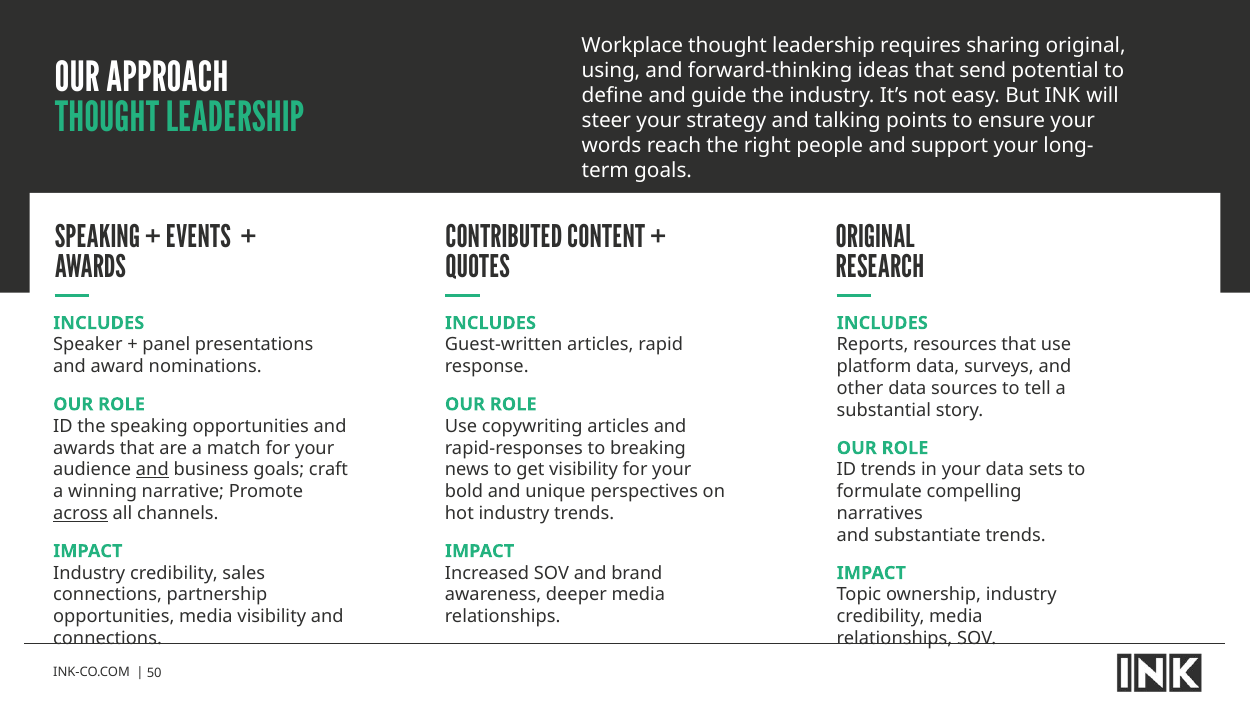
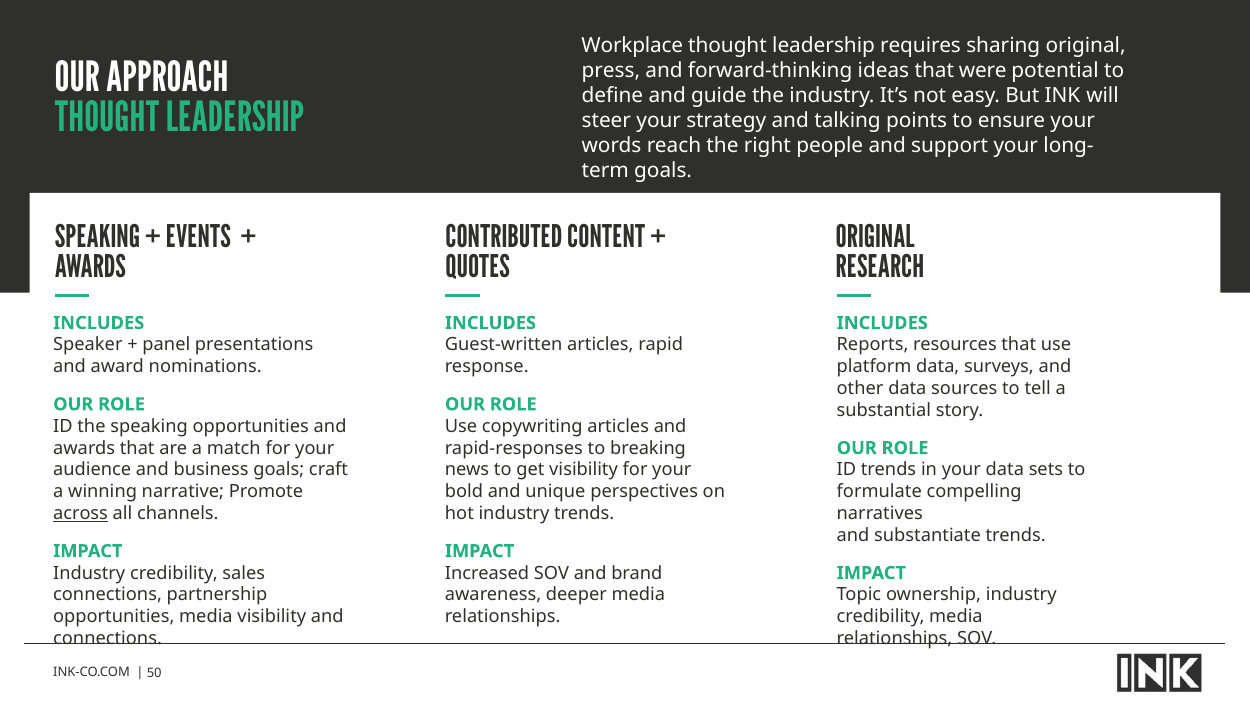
using: using -> press
send: send -> were
and at (152, 470) underline: present -> none
